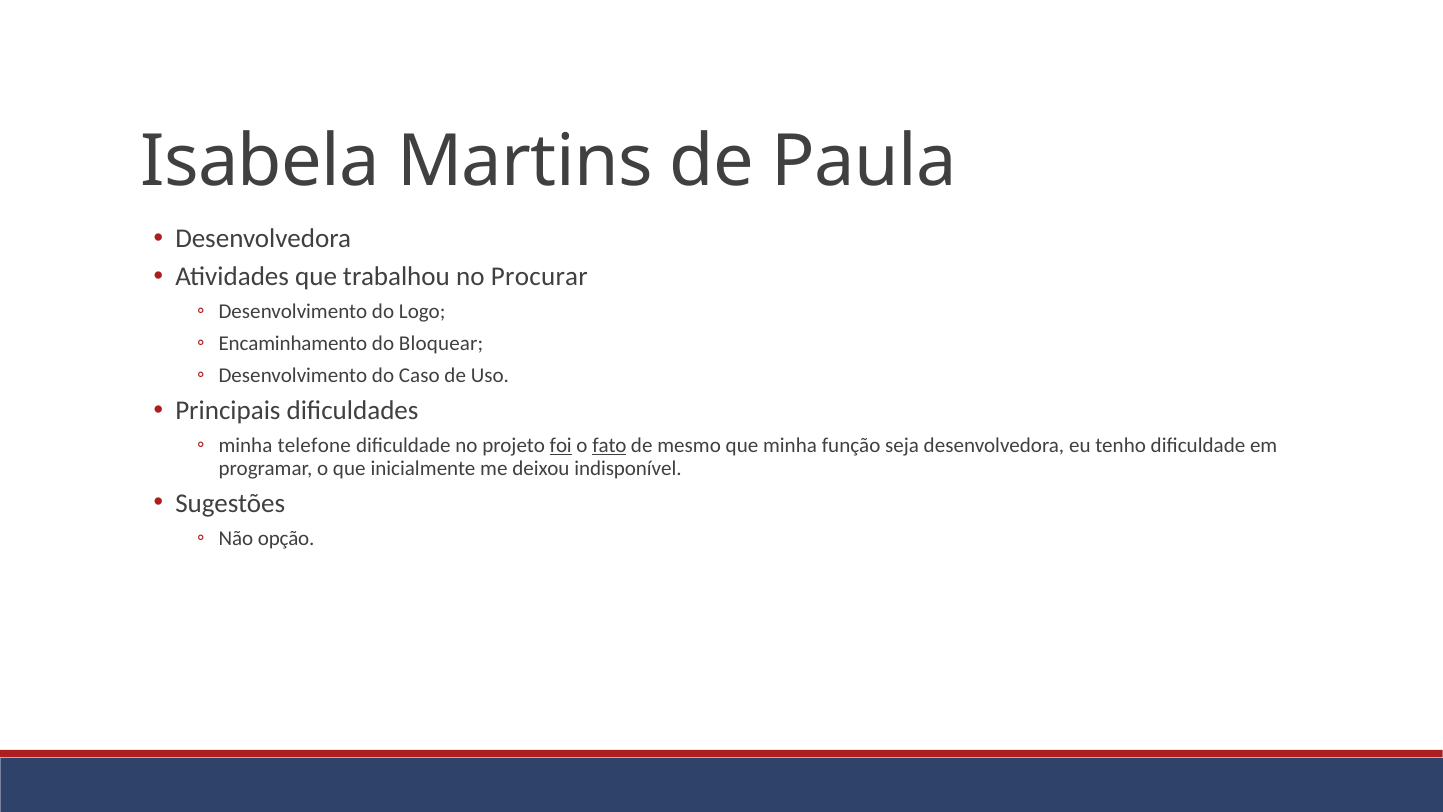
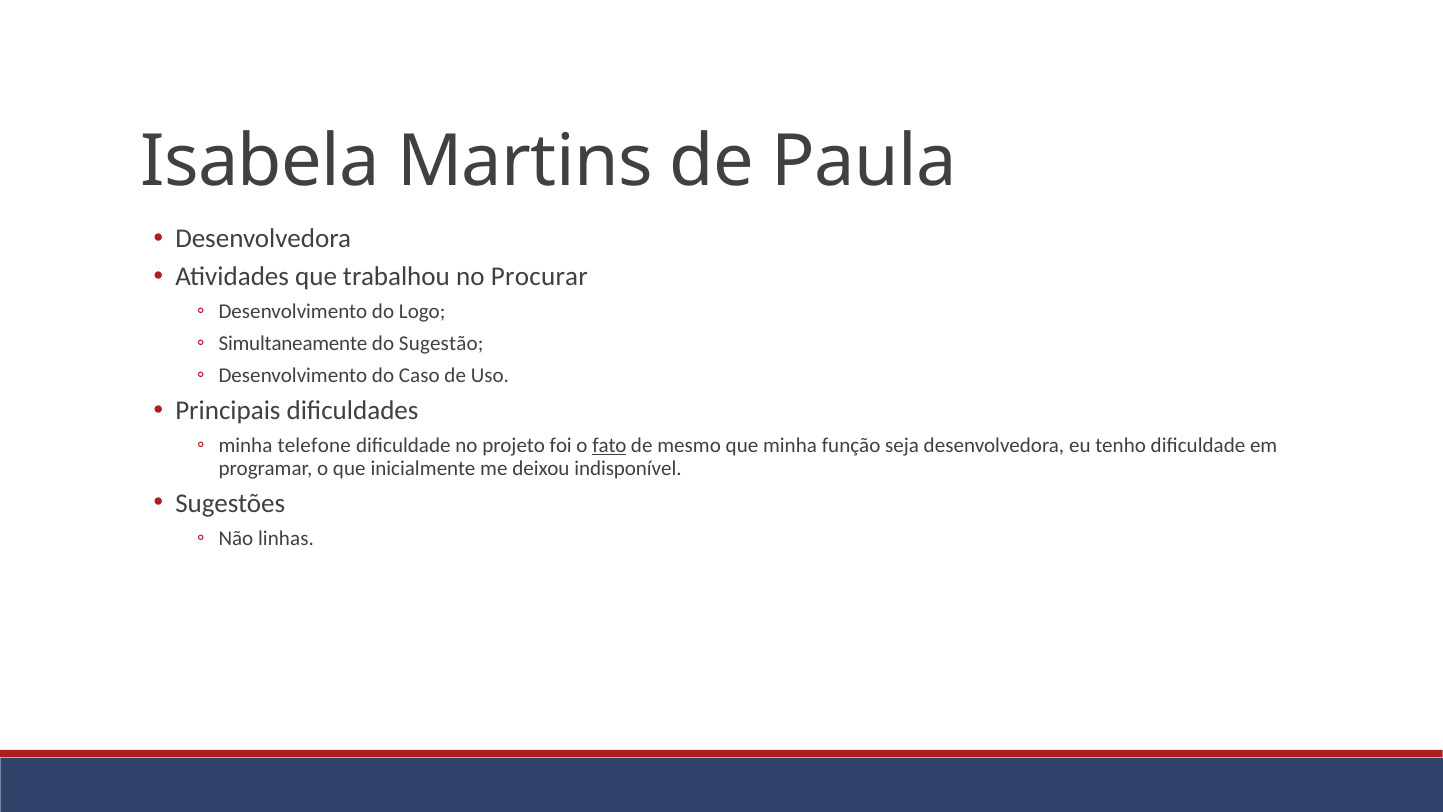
Encaminhamento: Encaminhamento -> Simultaneamente
Bloquear: Bloquear -> Sugestão
foi underline: present -> none
opção: opção -> linhas
